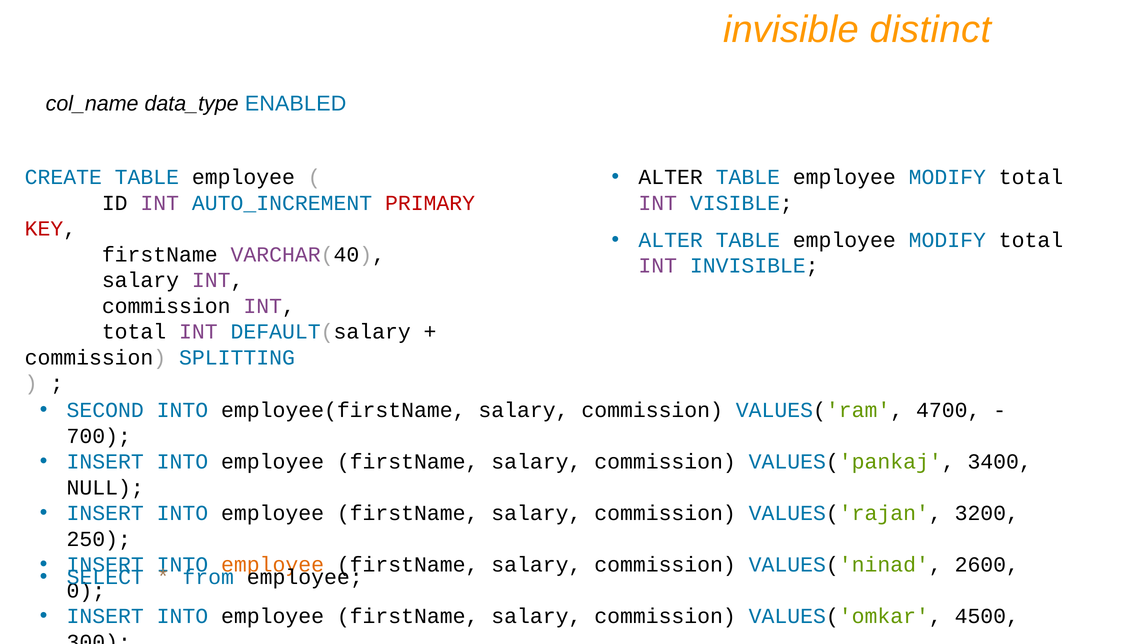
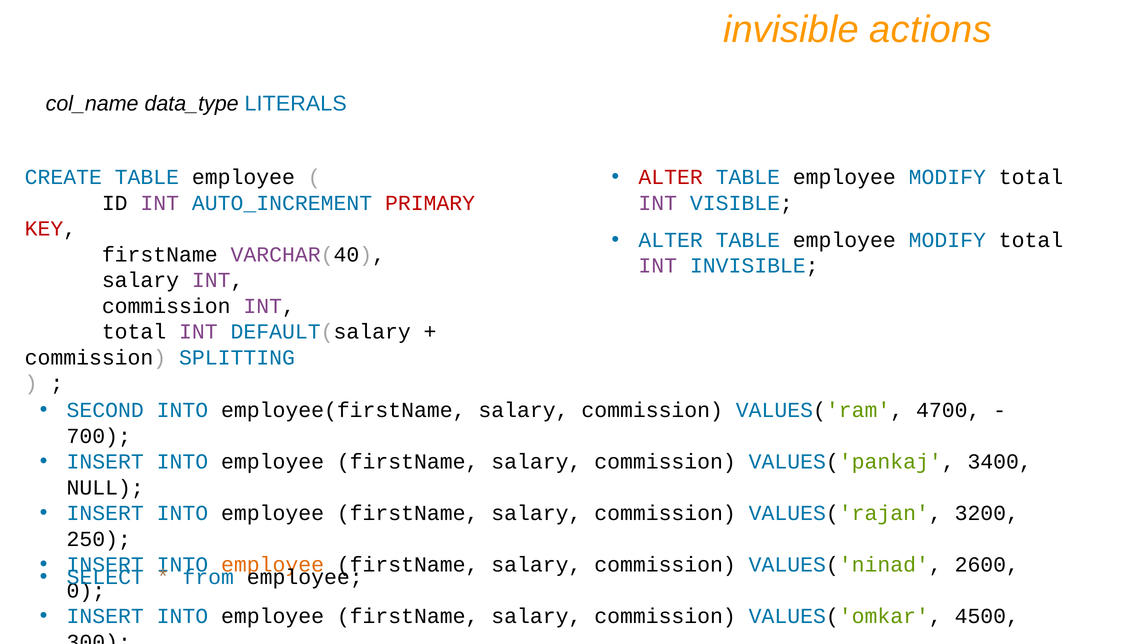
distinct: distinct -> actions
ENABLED: ENABLED -> LITERALS
ALTER at (671, 177) colour: black -> red
